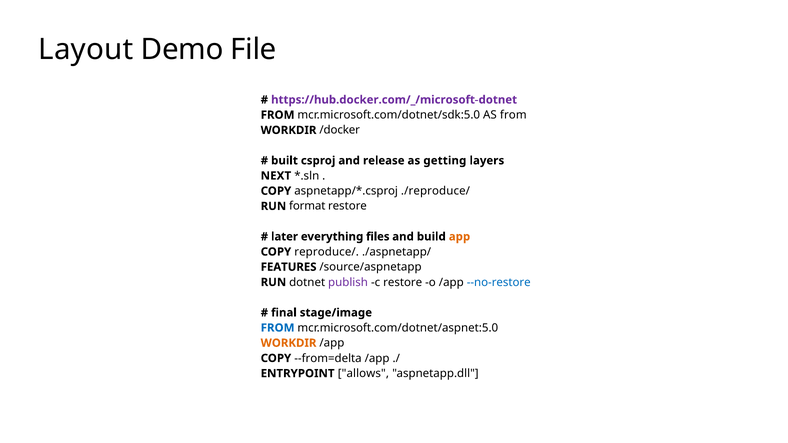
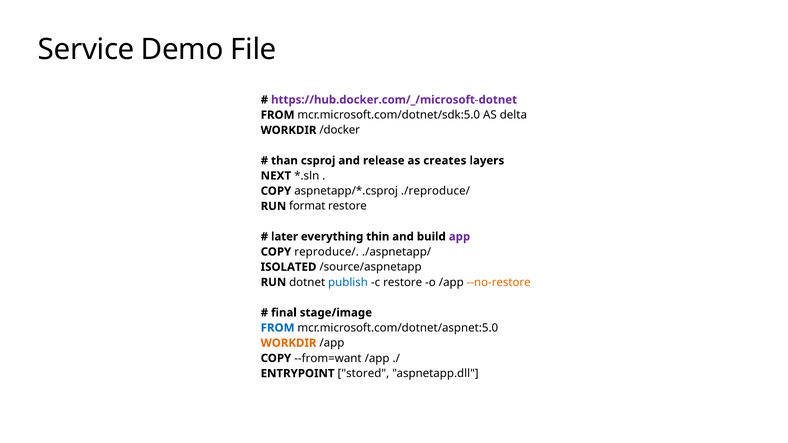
Layout: Layout -> Service
AS from: from -> delta
built: built -> than
getting: getting -> creates
files: files -> thin
app colour: orange -> purple
FEATURES: FEATURES -> ISOLATED
publish colour: purple -> blue
--no-restore colour: blue -> orange
--from=delta: --from=delta -> --from=want
allows: allows -> stored
